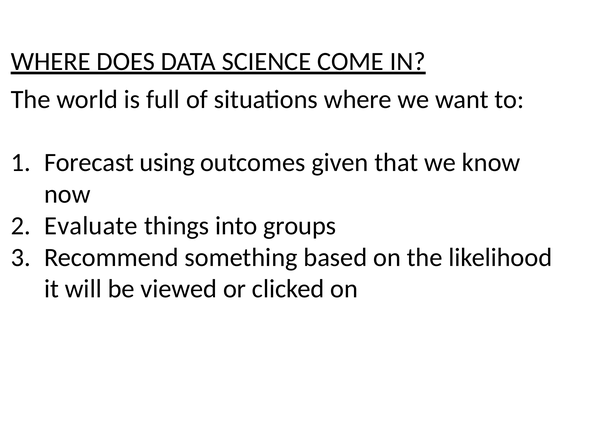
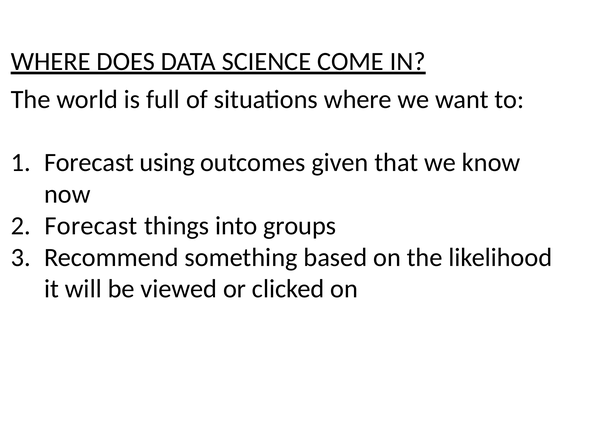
Evaluate at (91, 226): Evaluate -> Forecast
